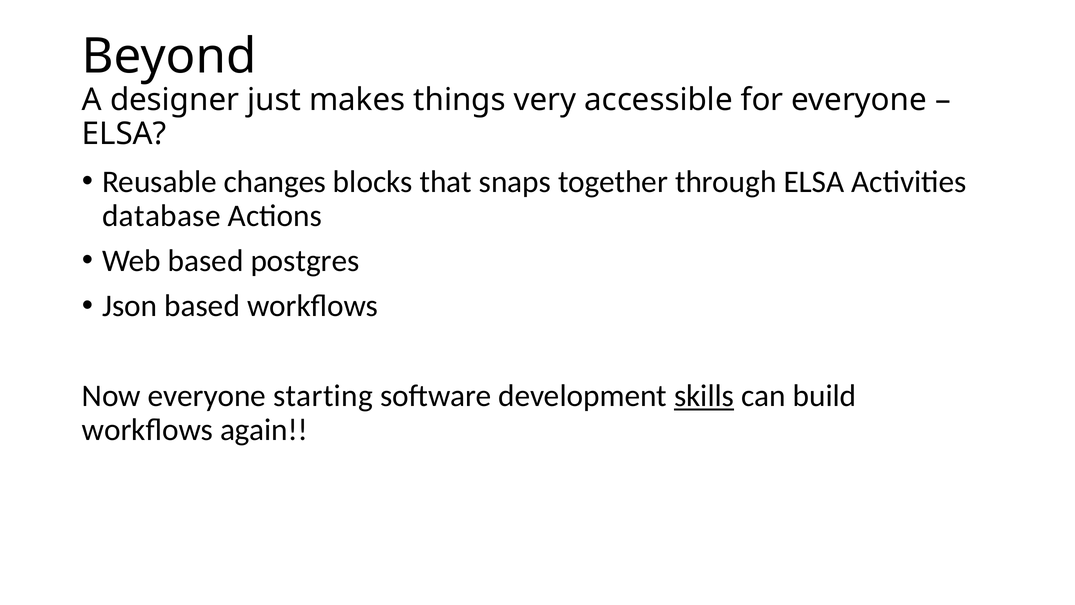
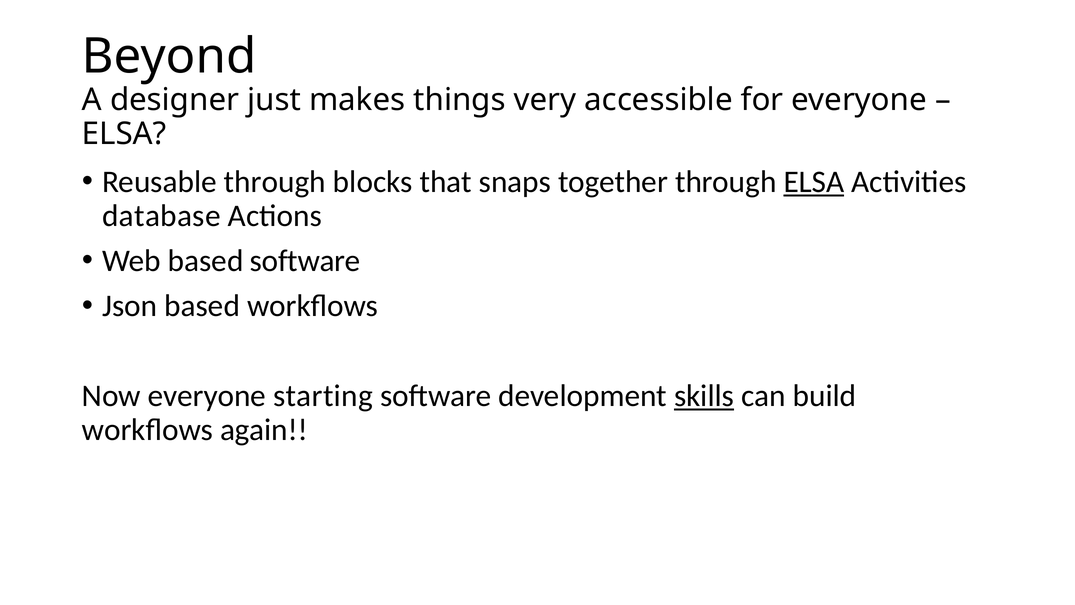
Reusable changes: changes -> through
ELSA at (814, 182) underline: none -> present
based postgres: postgres -> software
